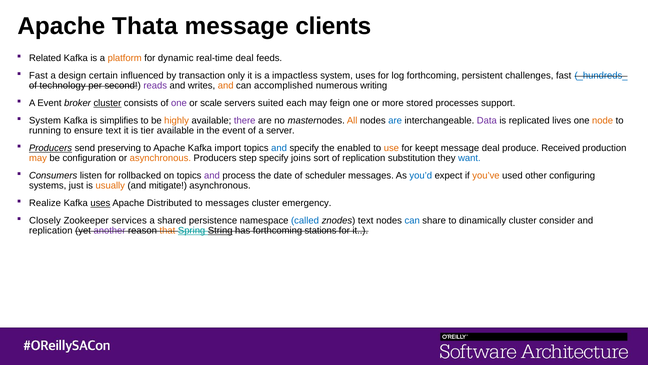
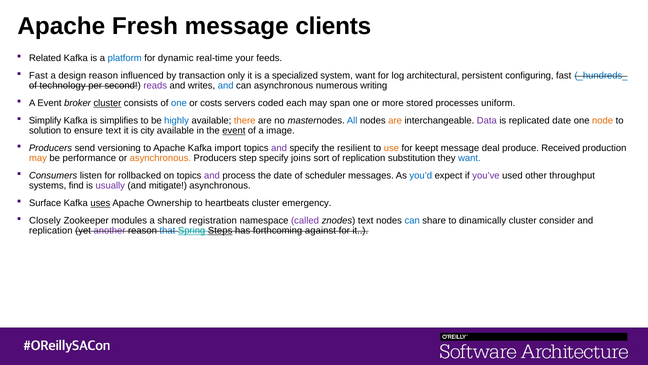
Thata: Thata -> Fresh
platform colour: orange -> blue
real-time deal: deal -> your
design certain: certain -> reason
impactless: impactless -> specialized
system uses: uses -> want
log forthcoming: forthcoming -> architectural
challenges: challenges -> configuring
and at (226, 86) colour: orange -> blue
can accomplished: accomplished -> asynchronous
one at (179, 103) colour: purple -> blue
scale: scale -> costs
suited: suited -> coded
feign: feign -> span
support: support -> uniform
System at (45, 120): System -> Simplify
highly colour: orange -> blue
there colour: purple -> orange
All colour: orange -> blue
are at (395, 120) colour: blue -> orange
replicated lives: lives -> date
running: running -> solution
tier: tier -> city
event at (234, 130) underline: none -> present
server: server -> image
Producers at (51, 148) underline: present -> none
preserving: preserving -> versioning
and at (279, 148) colour: blue -> purple
enabled: enabled -> resilient
configuration: configuration -> performance
you’ve colour: orange -> purple
configuring: configuring -> throughput
just: just -> find
usually colour: orange -> purple
Realize: Realize -> Surface
Distributed: Distributed -> Ownership
to messages: messages -> heartbeats
services: services -> modules
persistence: persistence -> registration
called colour: blue -> purple
that colour: orange -> blue
String: String -> Steps
stations: stations -> against
